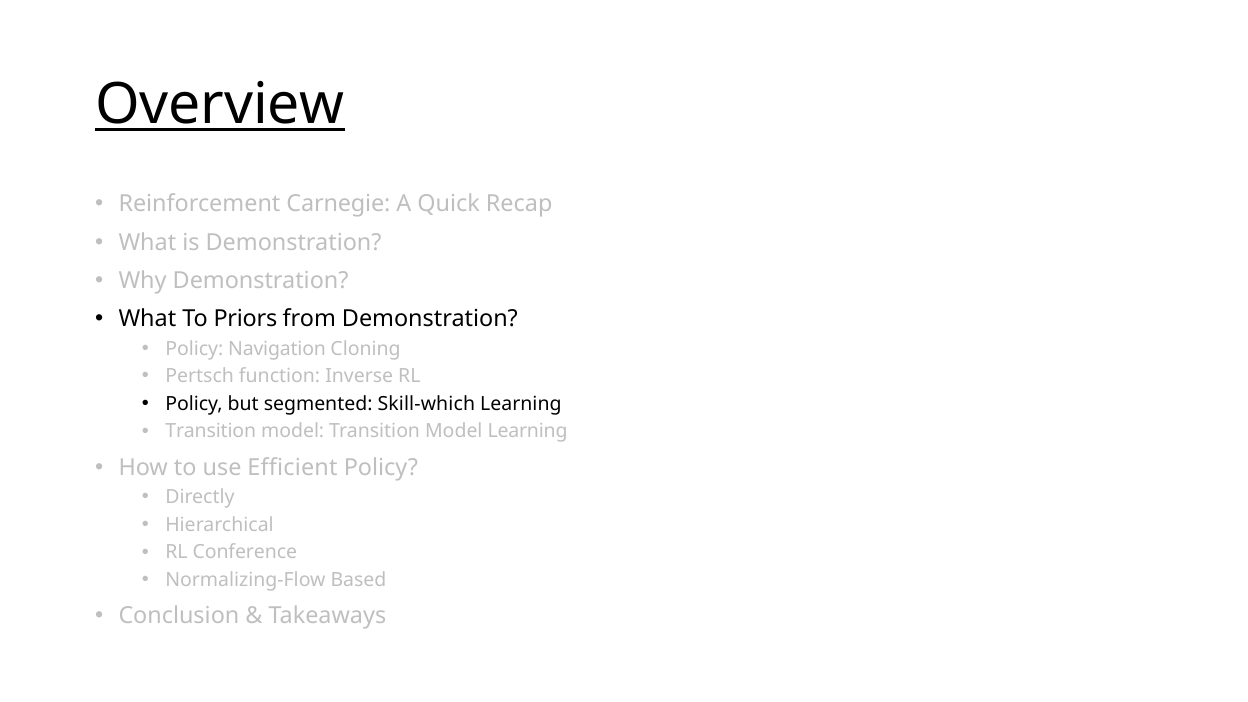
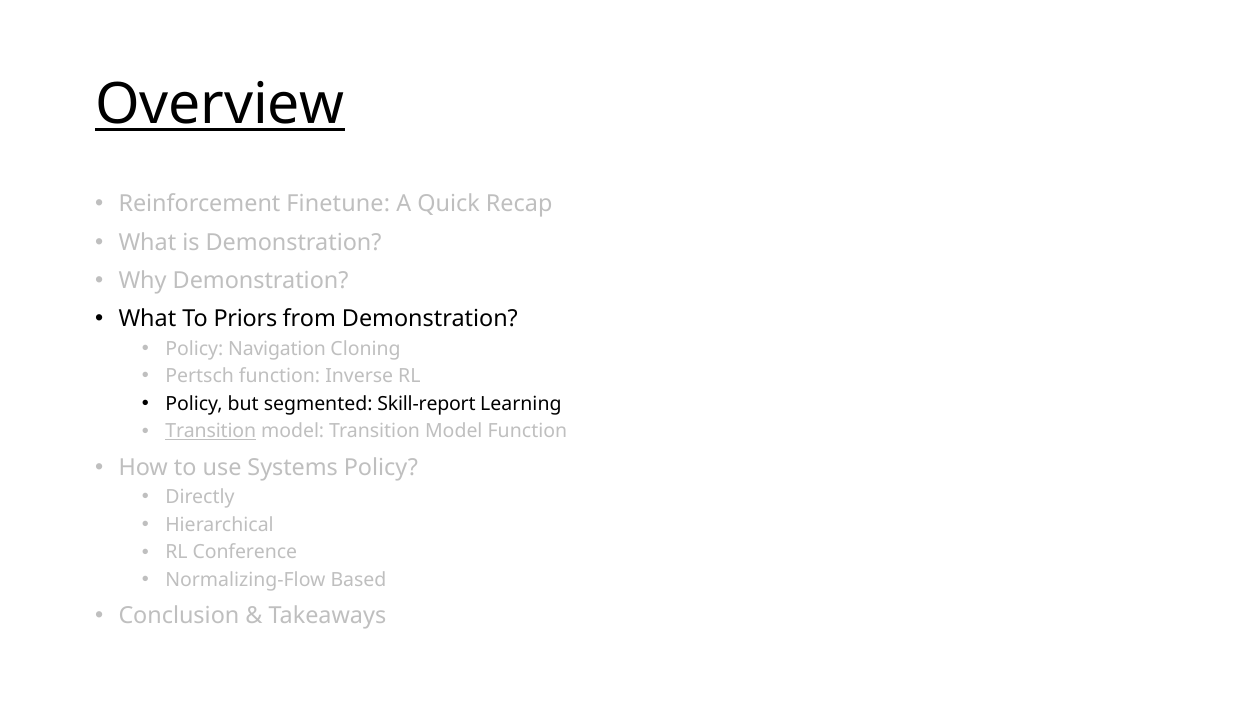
Carnegie: Carnegie -> Finetune
Skill-which: Skill-which -> Skill-report
Transition at (211, 431) underline: none -> present
Model Learning: Learning -> Function
Efficient: Efficient -> Systems
